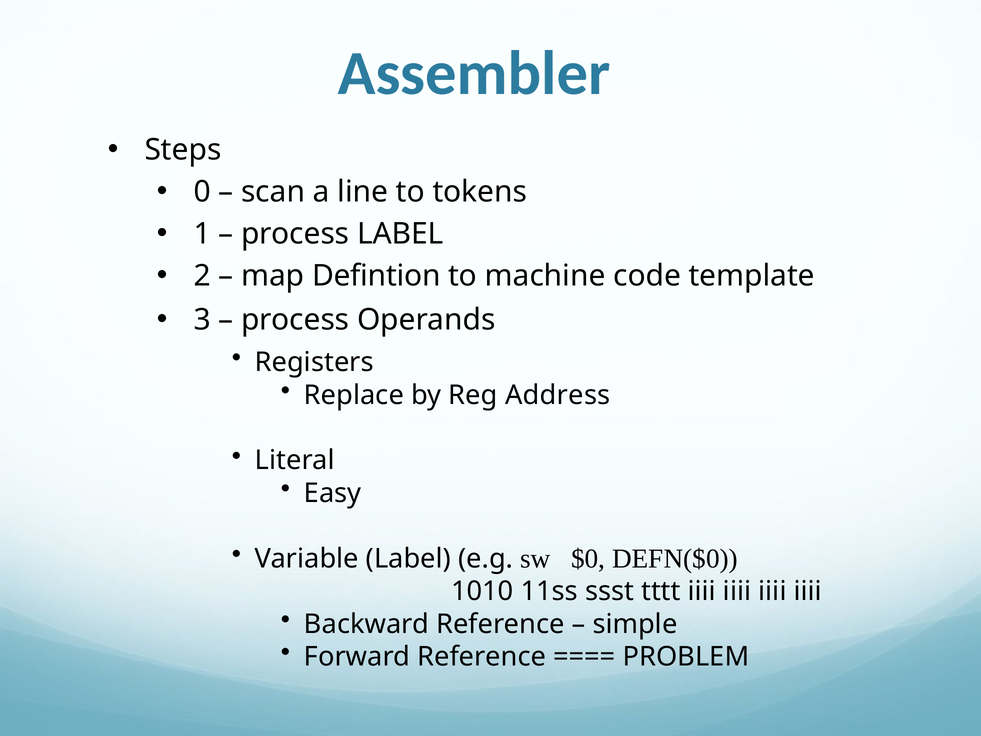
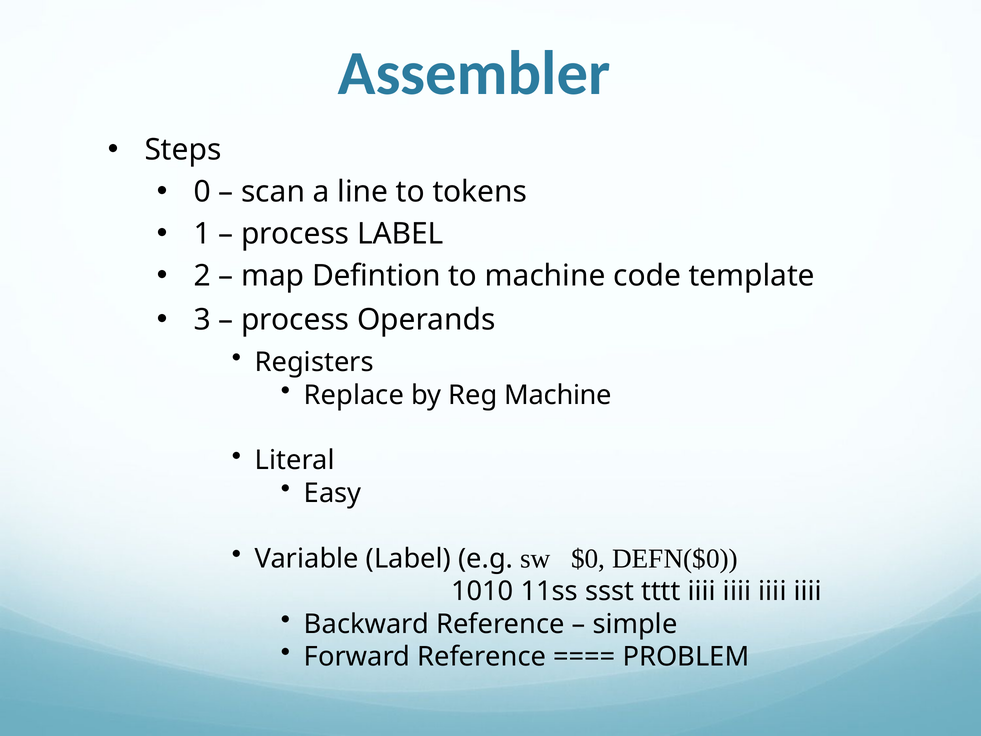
Reg Address: Address -> Machine
